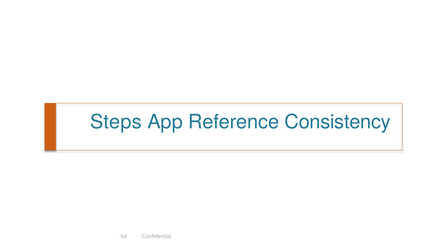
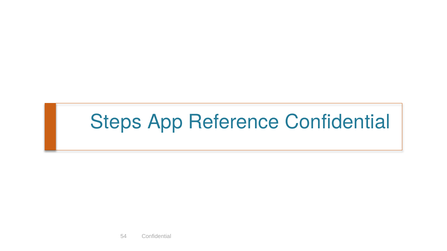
Reference Consistency: Consistency -> Confidential
